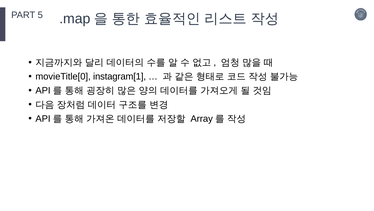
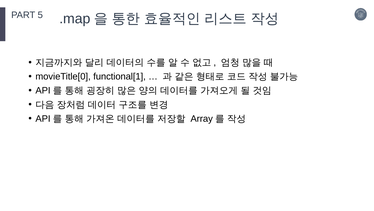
instagram[1: instagram[1 -> functional[1
